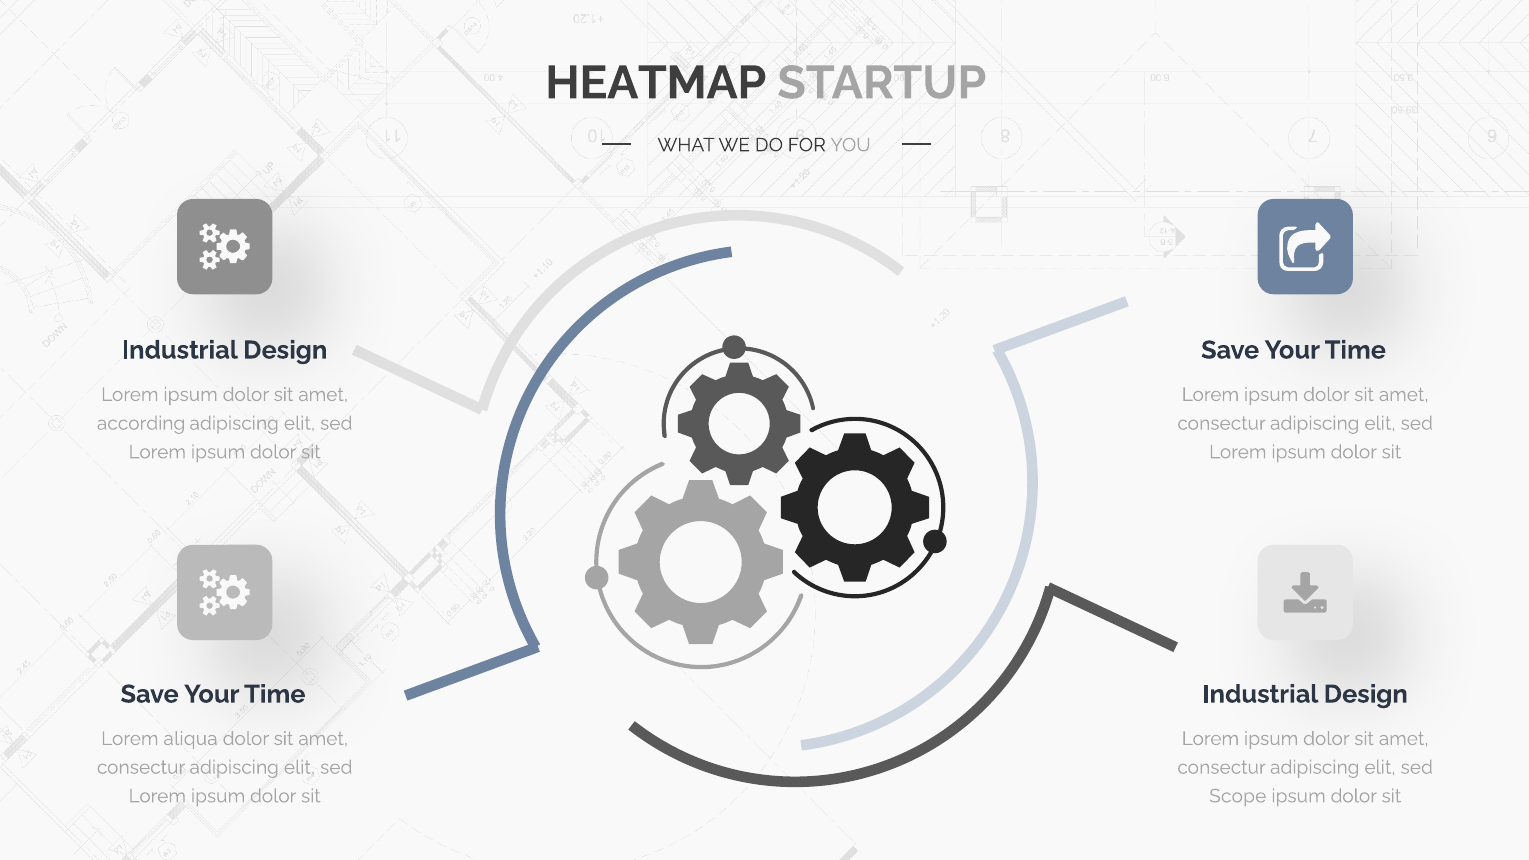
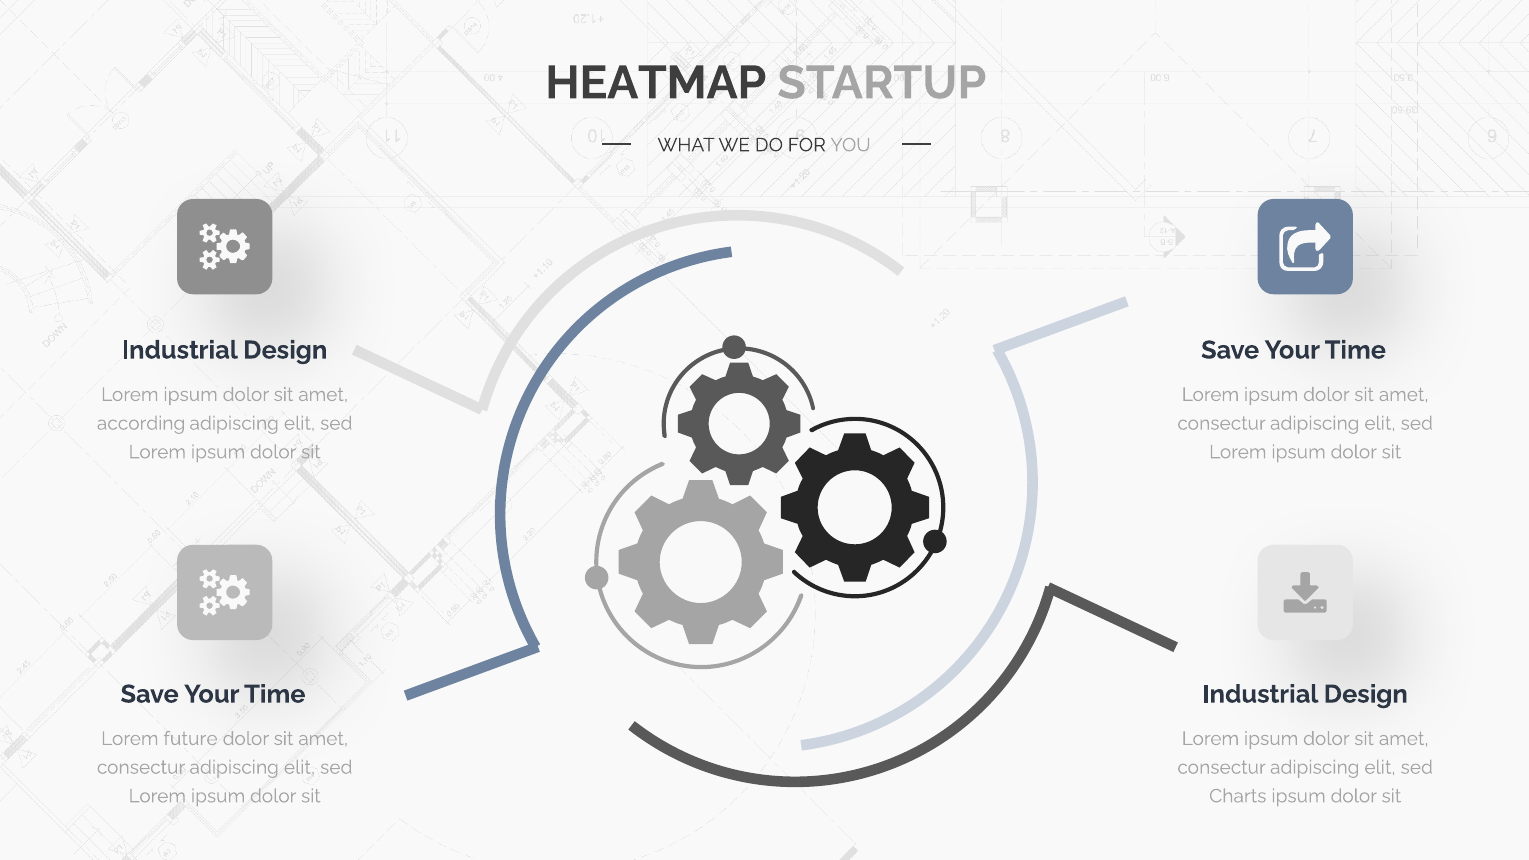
aliqua: aliqua -> future
Scope: Scope -> Charts
